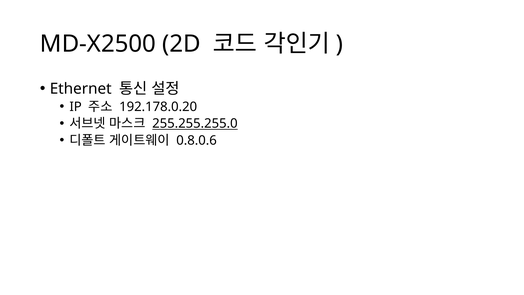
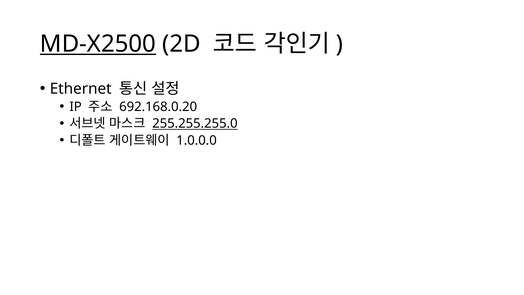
MD-X2500 underline: none -> present
192.178.0.20: 192.178.0.20 -> 692.168.0.20
0.8.0.6: 0.8.0.6 -> 1.0.0.0
